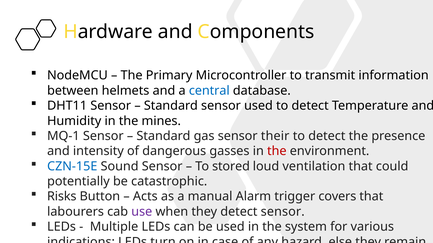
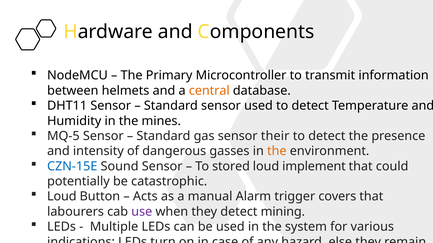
central colour: blue -> orange
MQ-1: MQ-1 -> MQ-5
the at (277, 151) colour: red -> orange
ventilation: ventilation -> implement
Risks at (62, 197): Risks -> Loud
detect sensor: sensor -> mining
